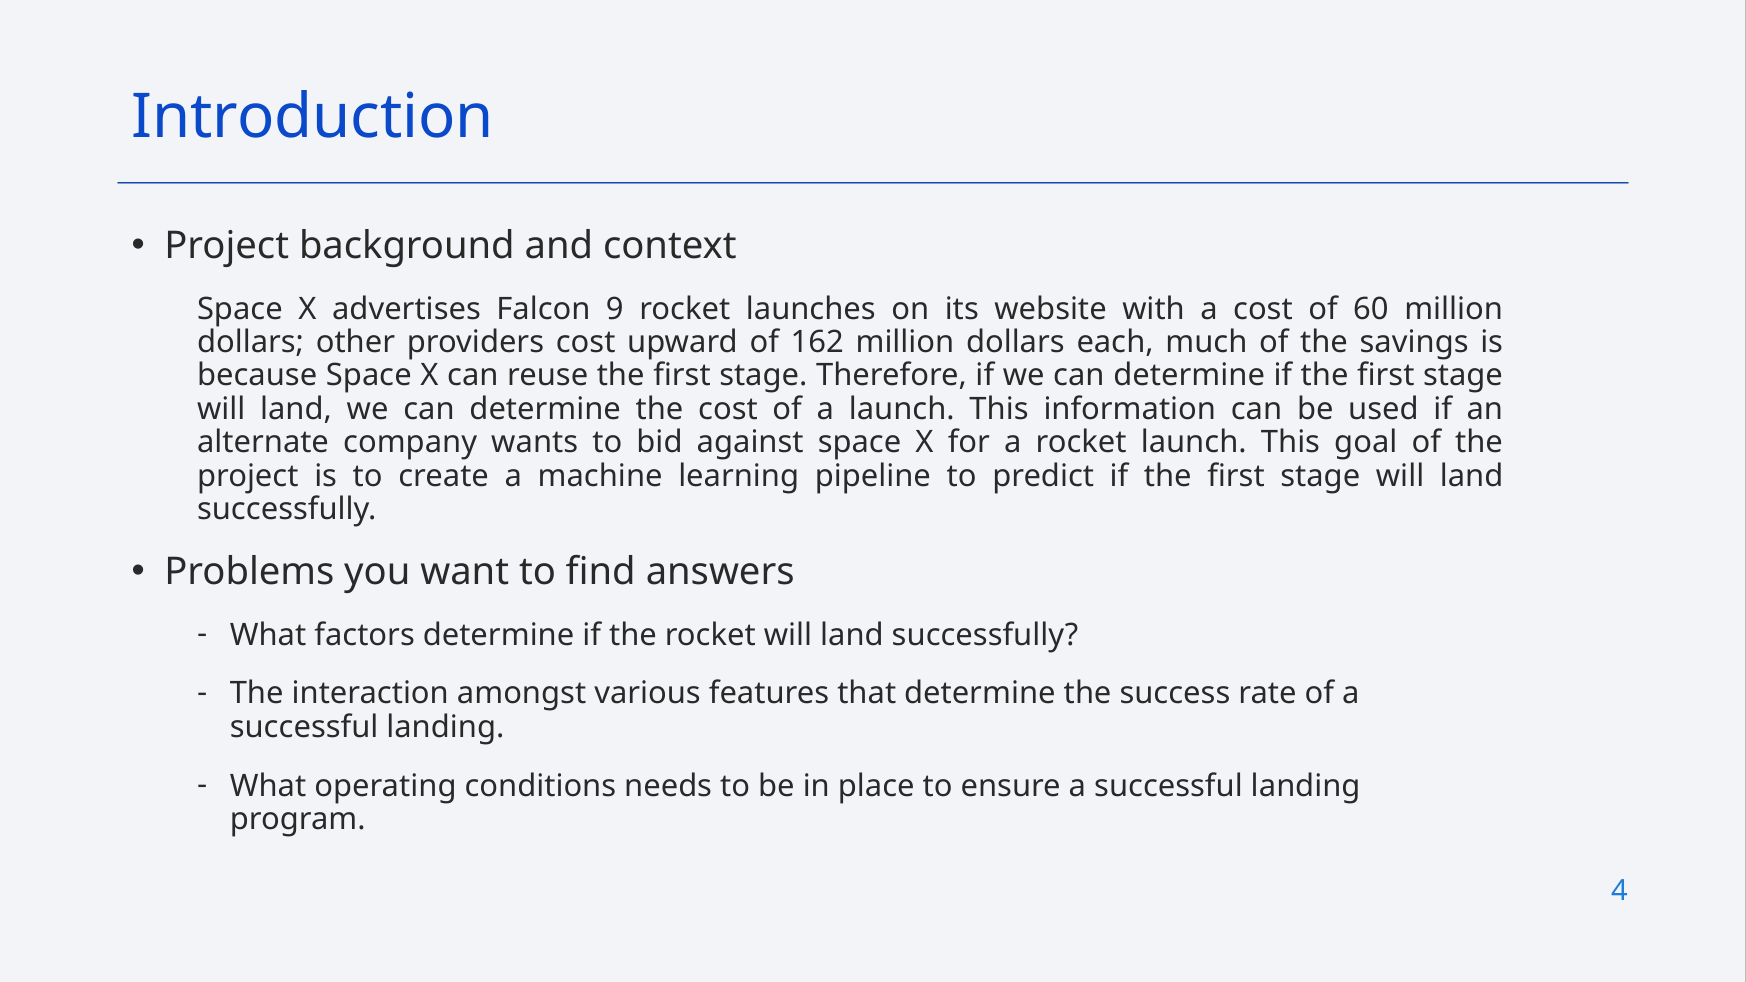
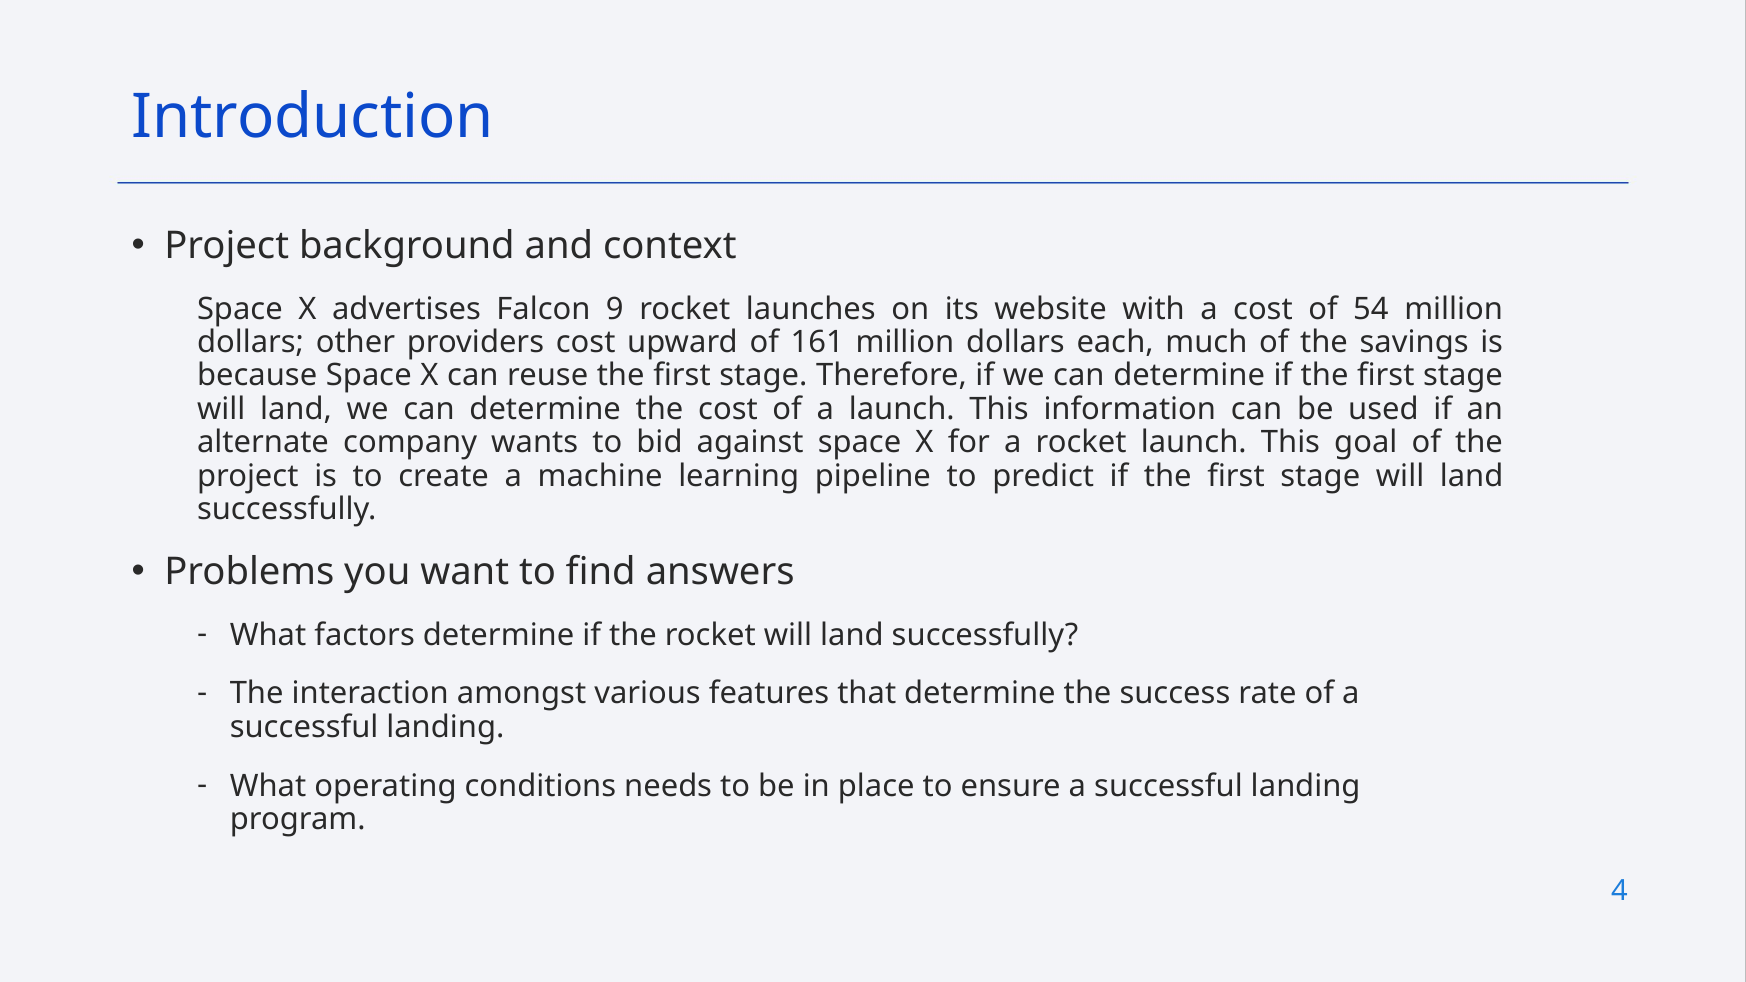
60: 60 -> 54
162: 162 -> 161
